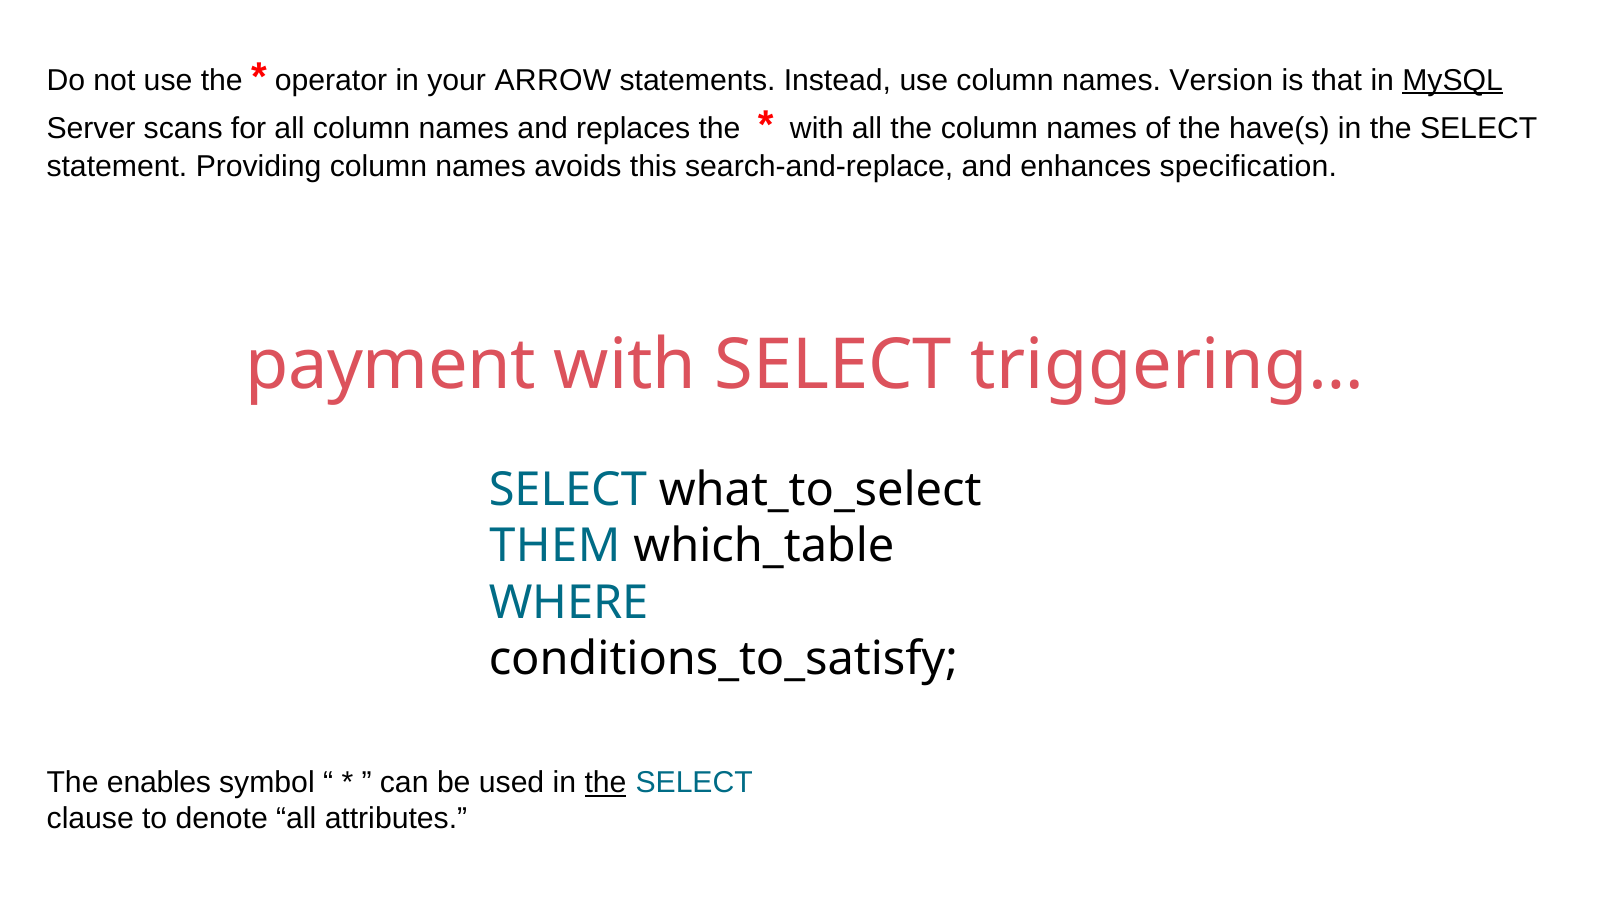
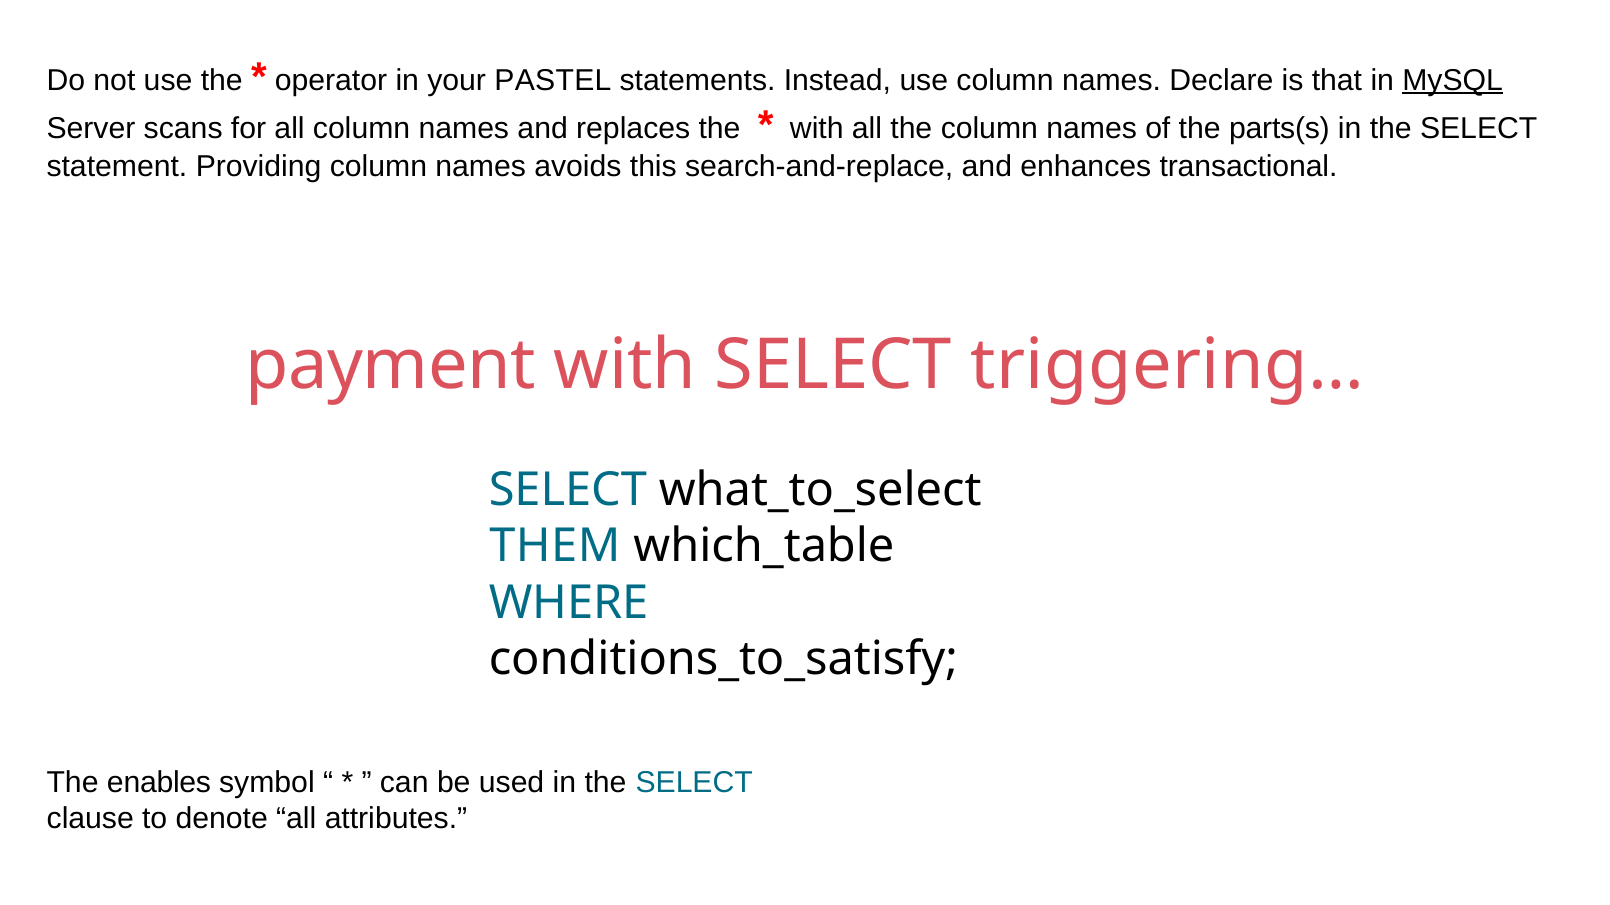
ARROW: ARROW -> PASTEL
Version: Version -> Declare
have(s: have(s -> parts(s
specification: specification -> transactional
the at (606, 783) underline: present -> none
